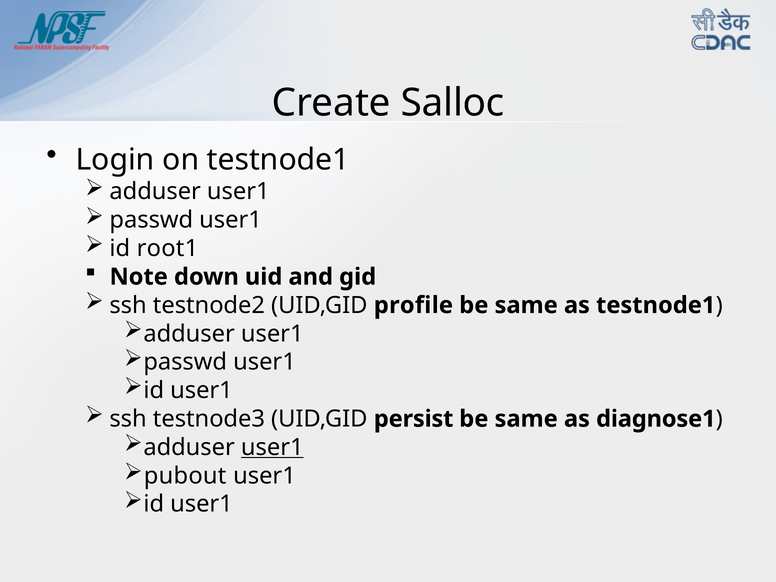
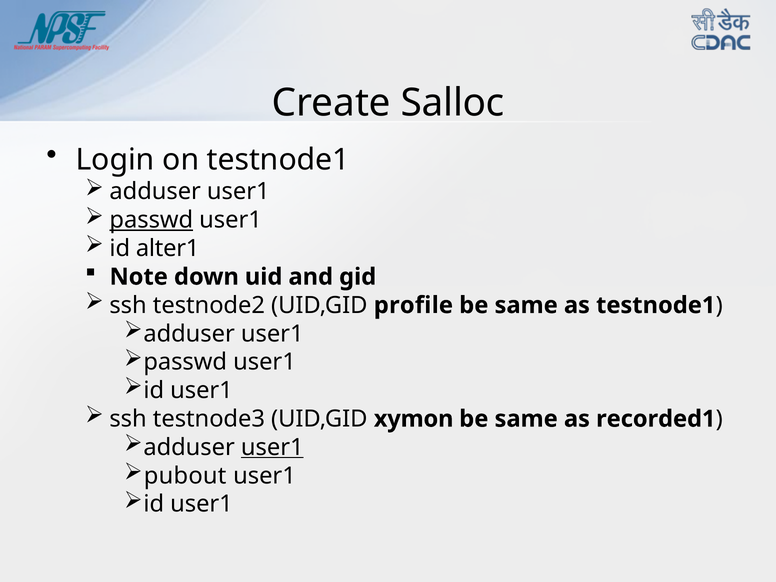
passwd at (151, 220) underline: none -> present
root1: root1 -> alter1
persist: persist -> xymon
diagnose1: diagnose1 -> recorded1
